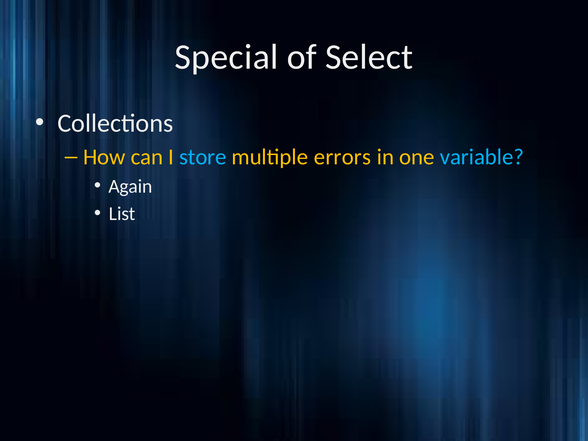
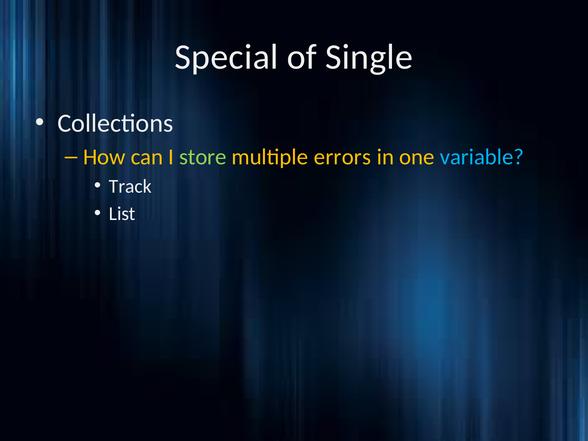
Select: Select -> Single
store colour: light blue -> light green
Again: Again -> Track
